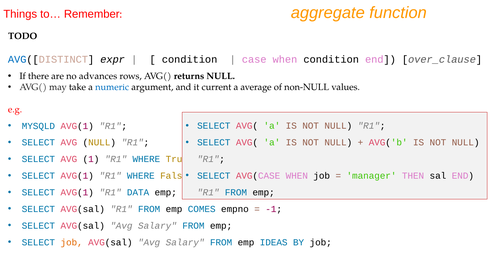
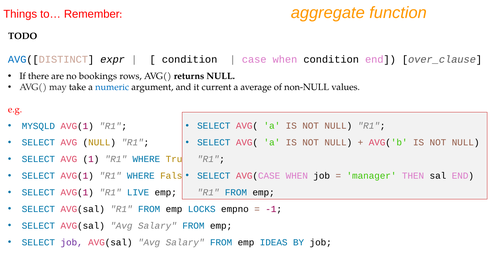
advances: advances -> bookings
DATA: DATA -> LIVE
COMES: COMES -> LOCKS
job at (72, 242) colour: orange -> purple
